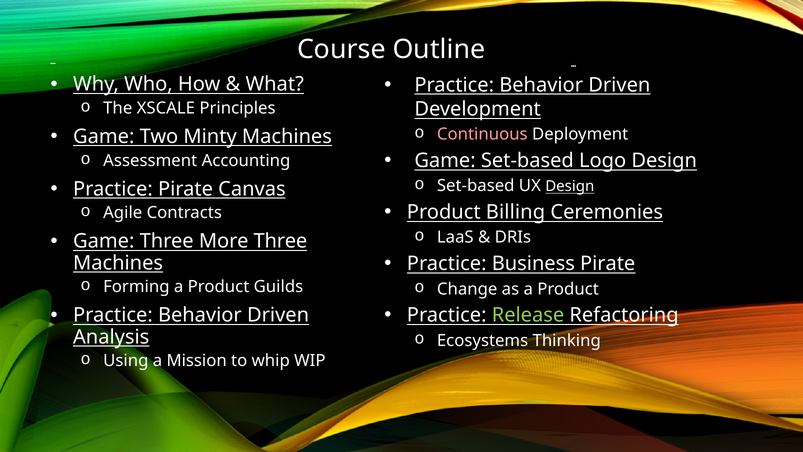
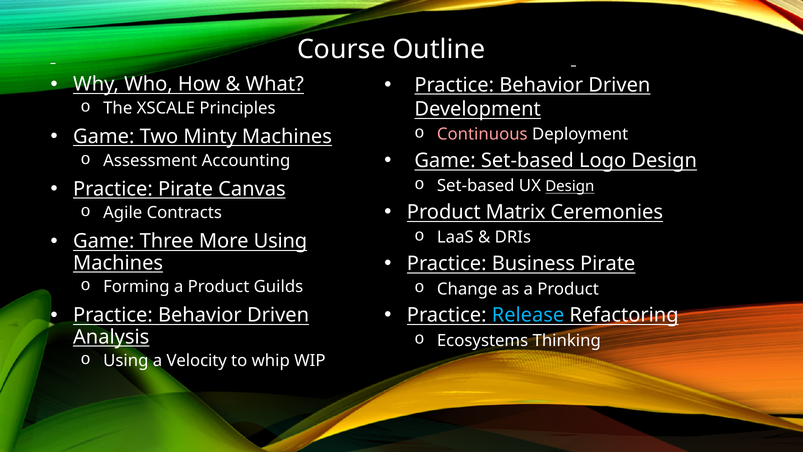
Billing: Billing -> Matrix
More Three: Three -> Using
Release colour: light green -> light blue
Mission: Mission -> Velocity
